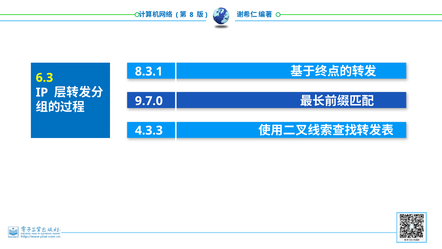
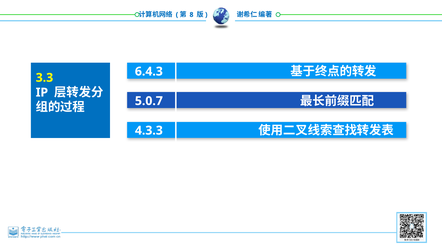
8.3.1: 8.3.1 -> 6.4.3
6.3: 6.3 -> 3.3
9.7.0: 9.7.0 -> 5.0.7
